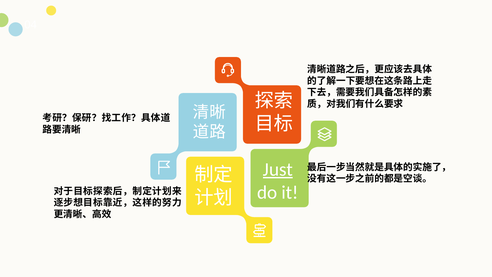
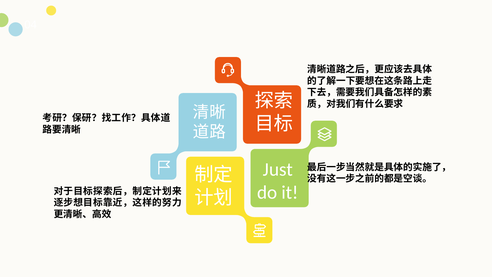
Just underline: present -> none
